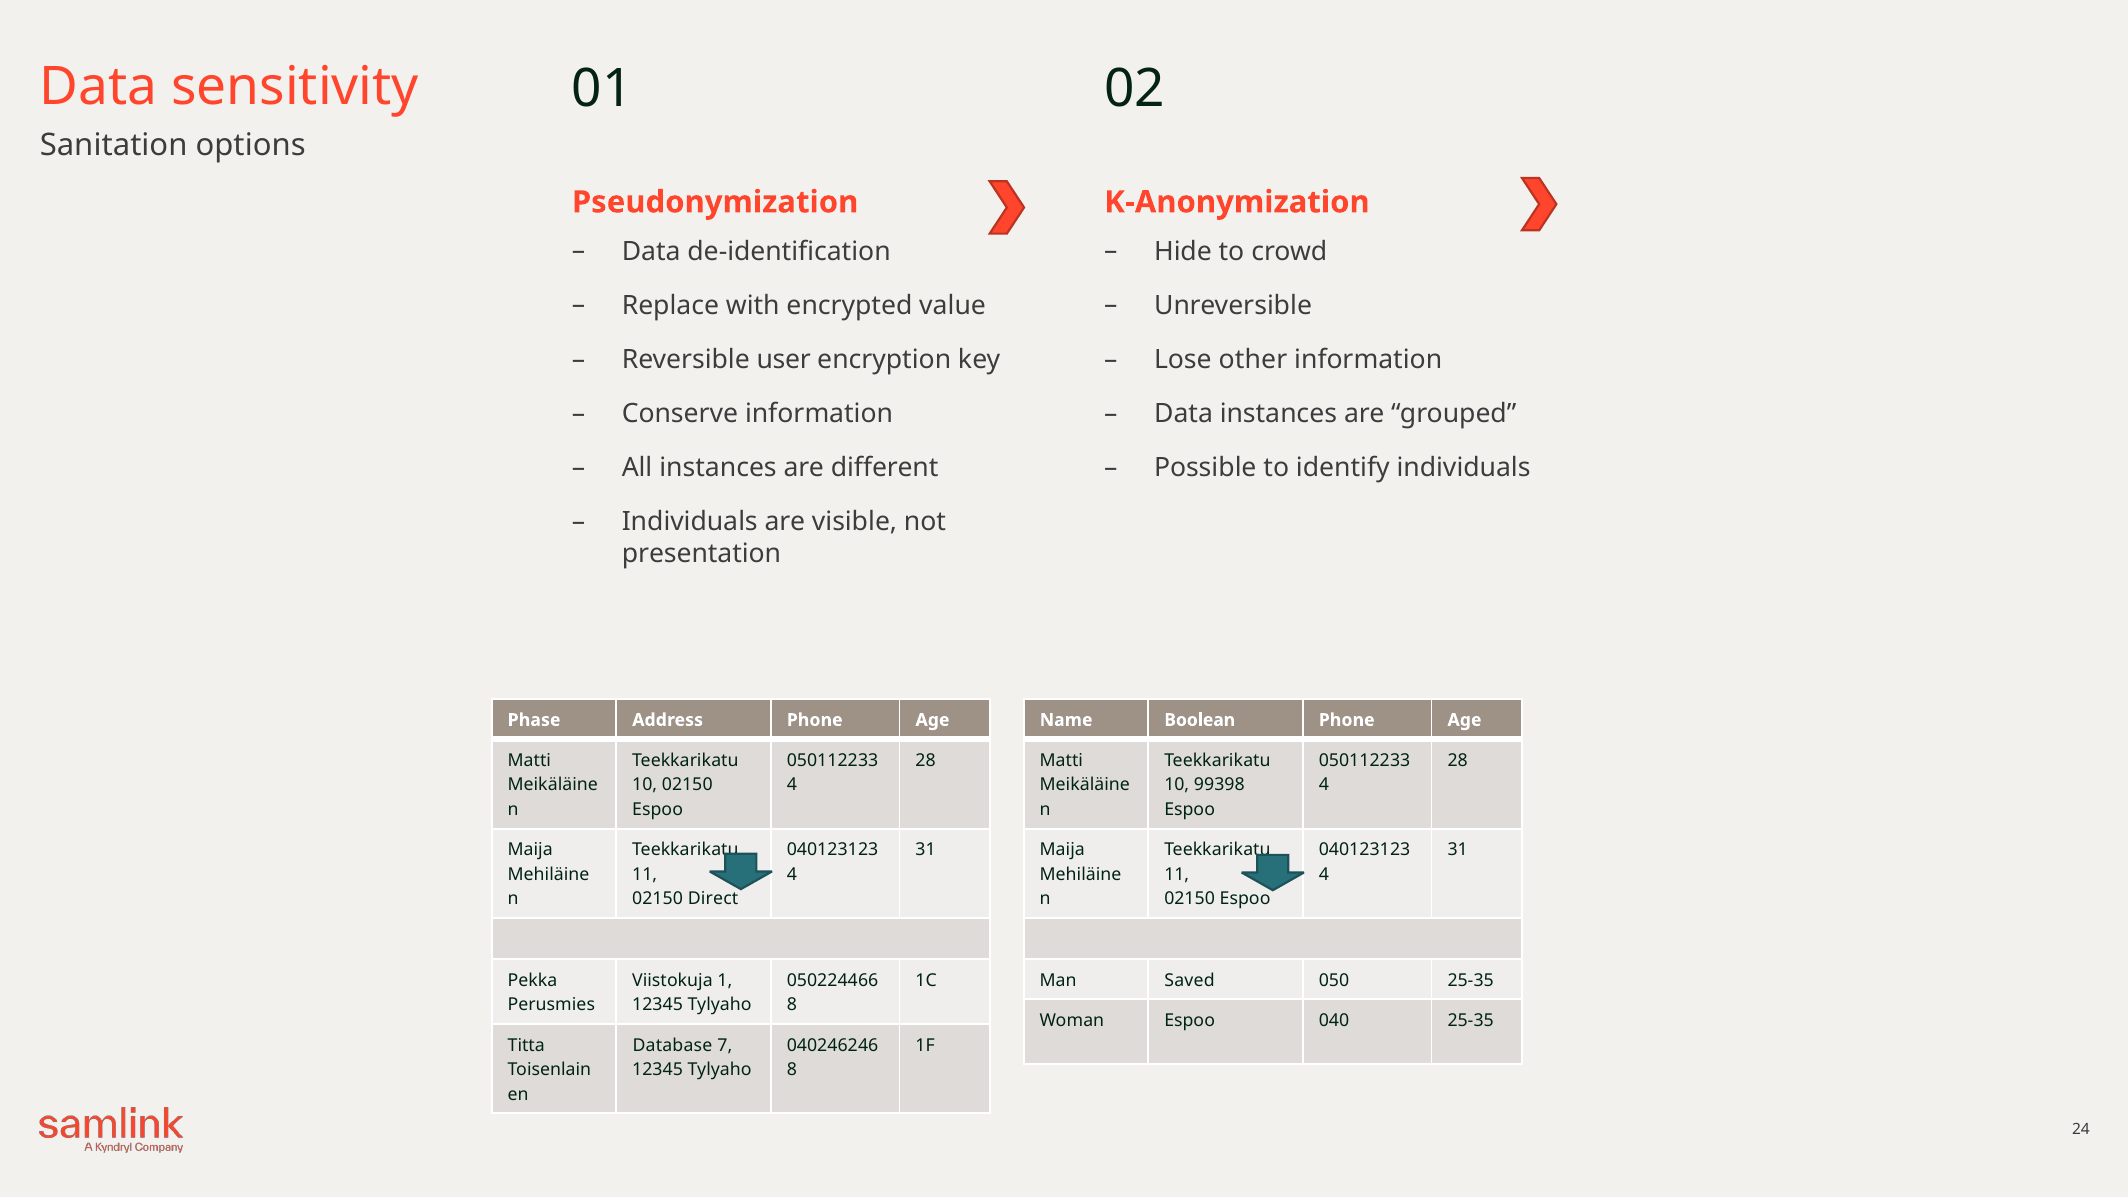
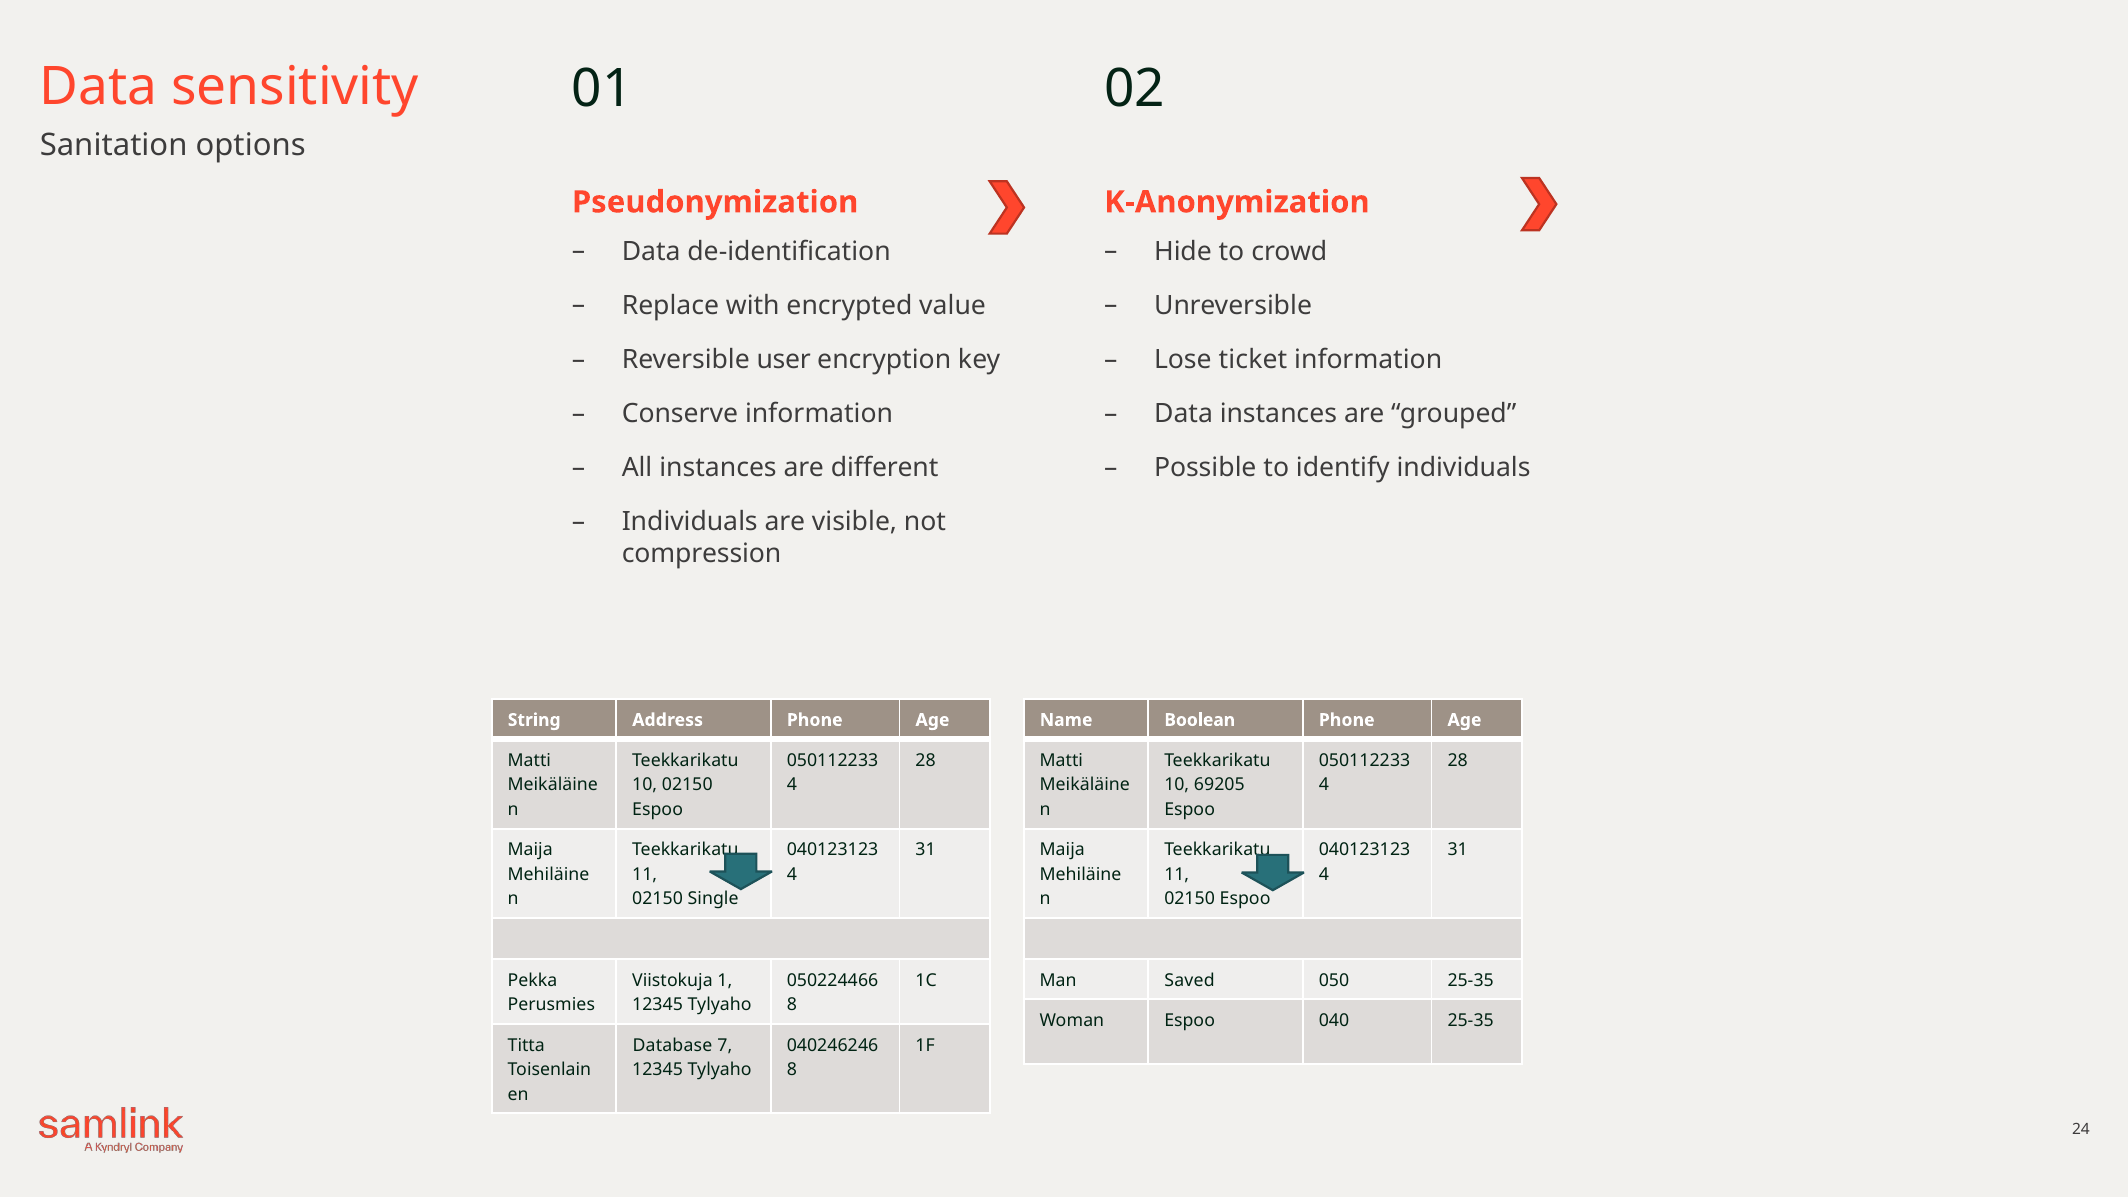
other: other -> ticket
presentation: presentation -> compression
Phase: Phase -> String
99398: 99398 -> 69205
Direct: Direct -> Single
